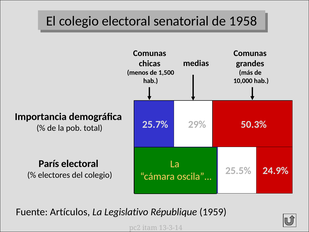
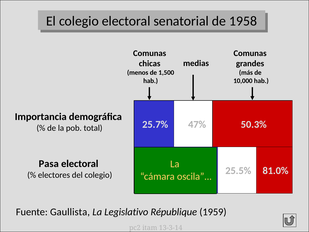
29%: 29% -> 47%
París: París -> Pasa
24.9%: 24.9% -> 81.0%
Artículos: Artículos -> Gaullista
